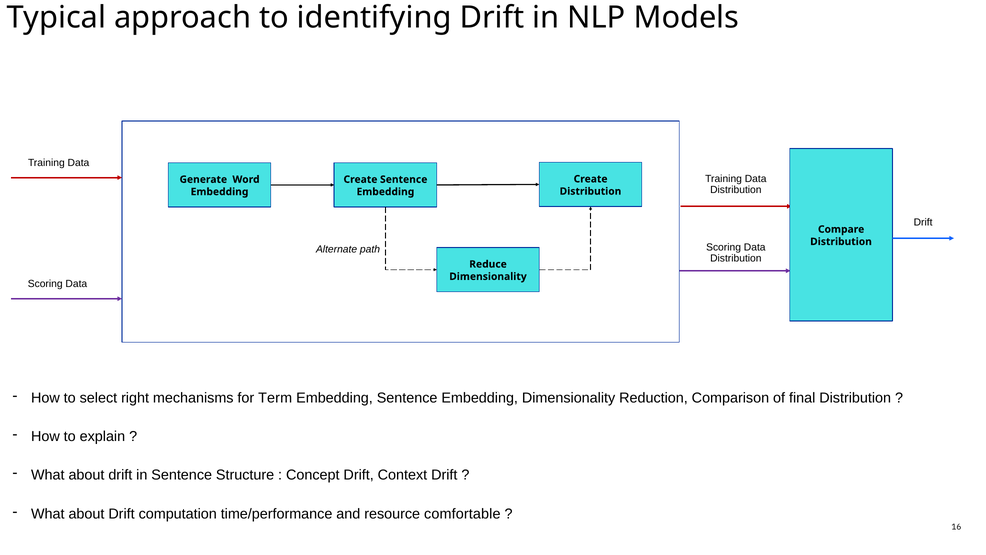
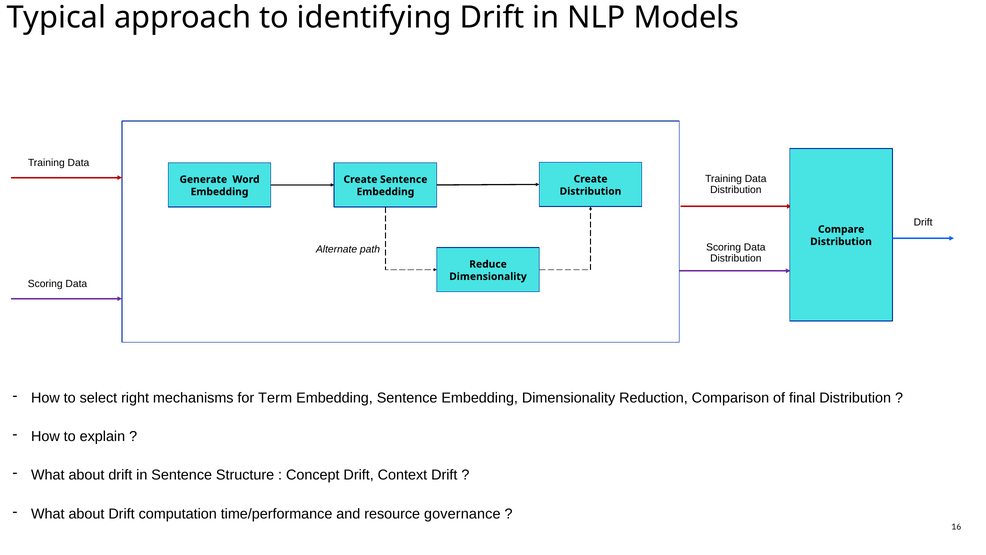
comfortable: comfortable -> governance
